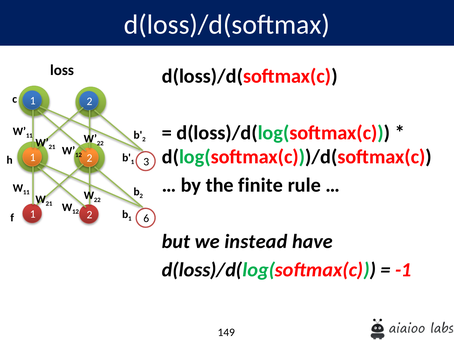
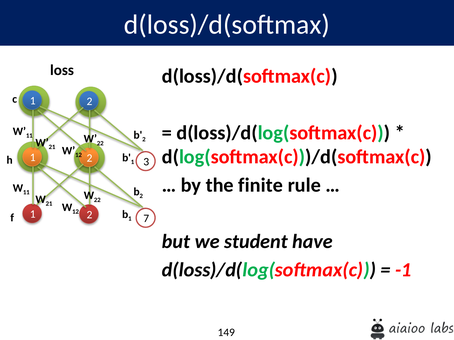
6: 6 -> 7
instead: instead -> student
